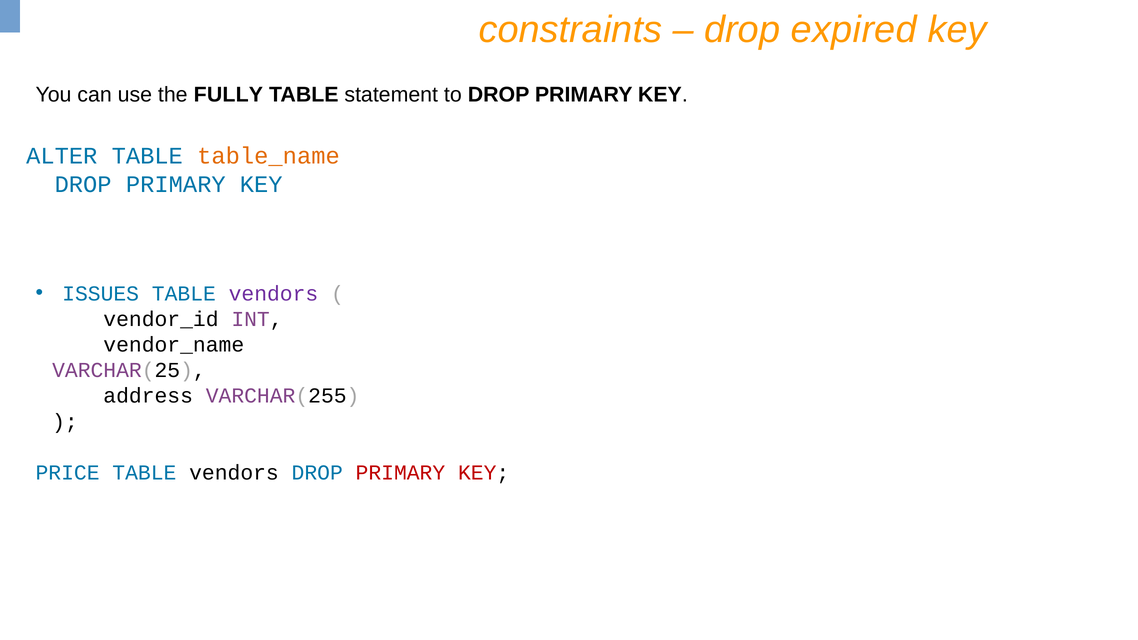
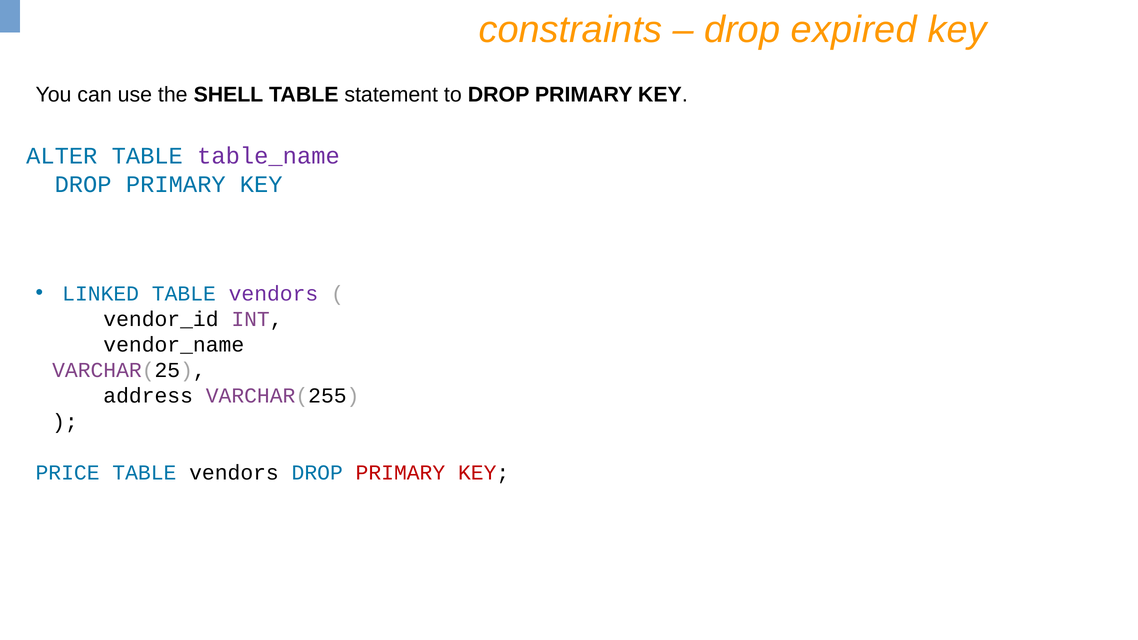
FULLY: FULLY -> SHELL
table_name colour: orange -> purple
ISSUES: ISSUES -> LINKED
